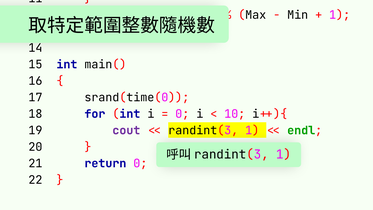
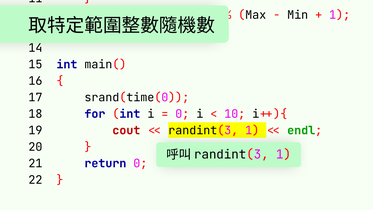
cout colour: purple -> red
